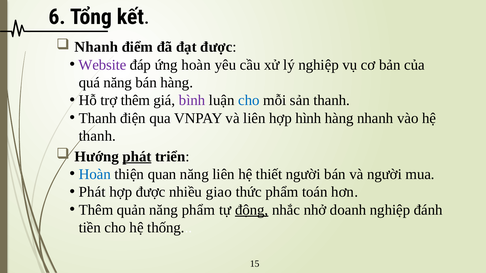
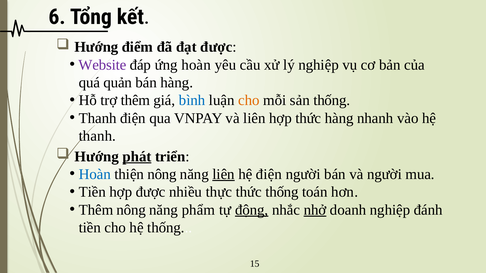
Nhanh at (96, 47): Nhanh -> Hướng
quá năng: năng -> quản
bình colour: purple -> blue
cho at (249, 101) colour: blue -> orange
sản thanh: thanh -> thống
hợp hình: hình -> thức
thiện quan: quan -> nông
liên at (224, 174) underline: none -> present
hệ thiết: thiết -> điện
Phát at (92, 192): Phát -> Tiền
giao: giao -> thực
thức phẩm: phẩm -> thống
Thêm quản: quản -> nông
nhở underline: none -> present
